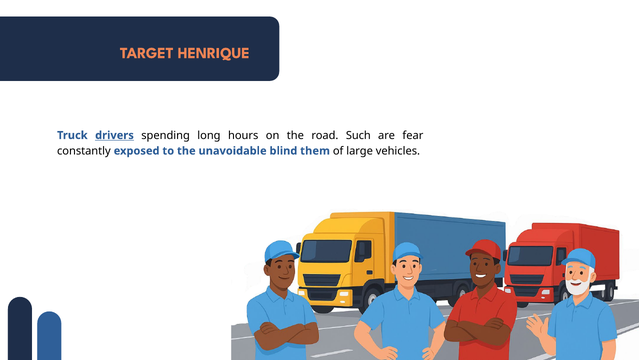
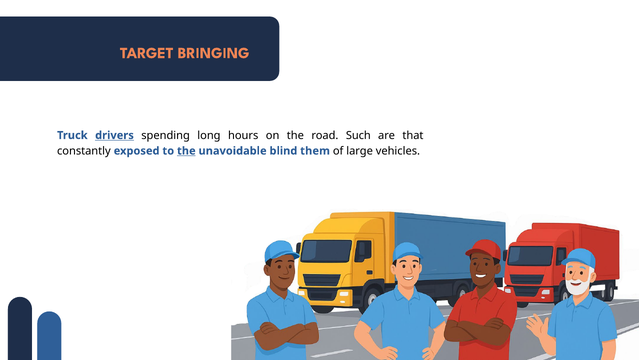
HENRIQUE: HENRIQUE -> BRINGING
fear: fear -> that
the at (186, 151) underline: none -> present
